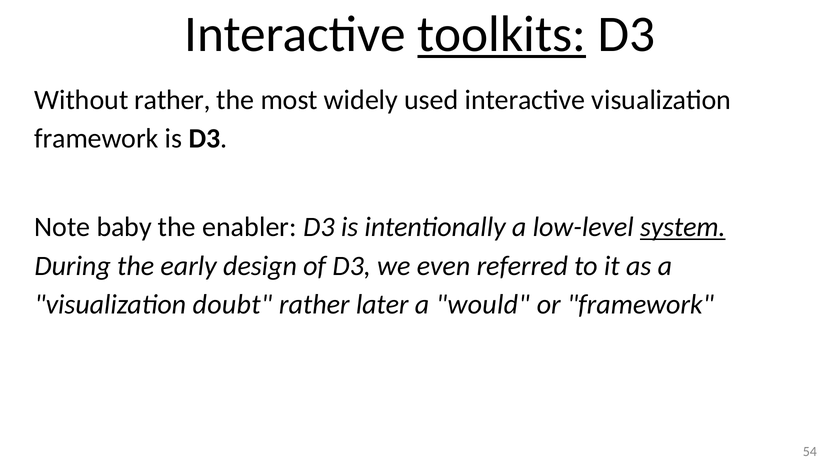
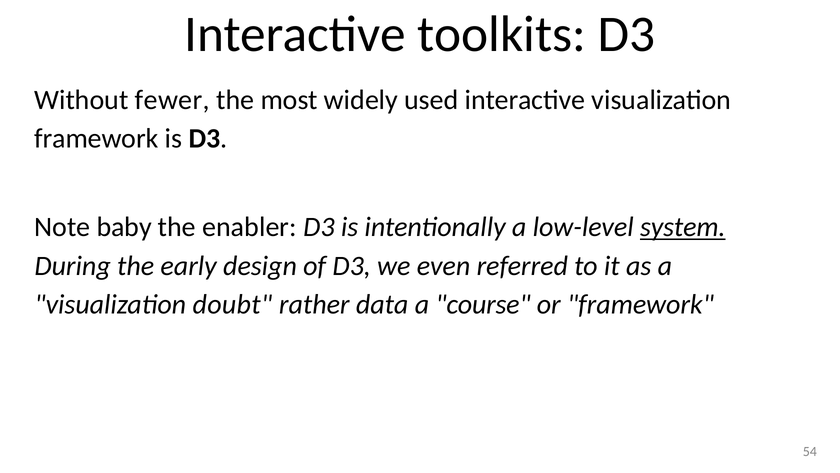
toolkits underline: present -> none
Without rather: rather -> fewer
later: later -> data
would: would -> course
